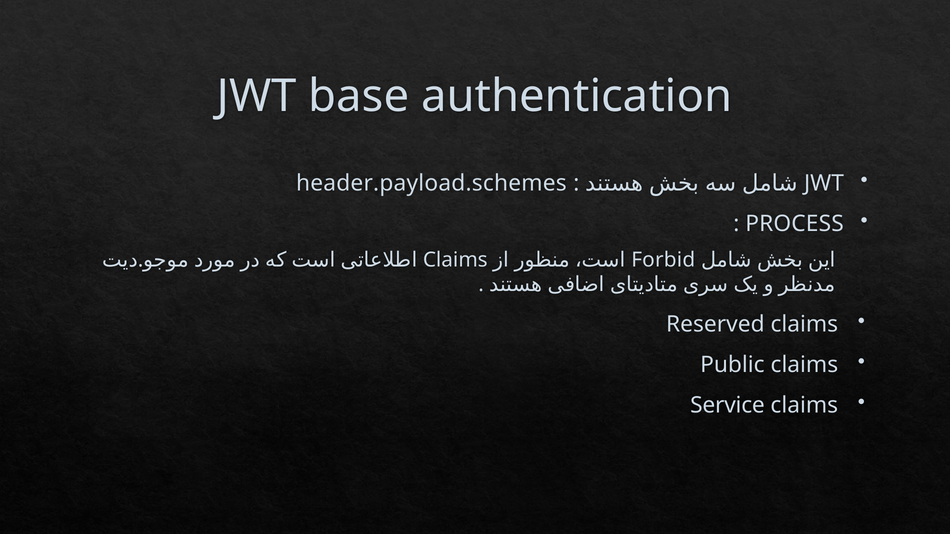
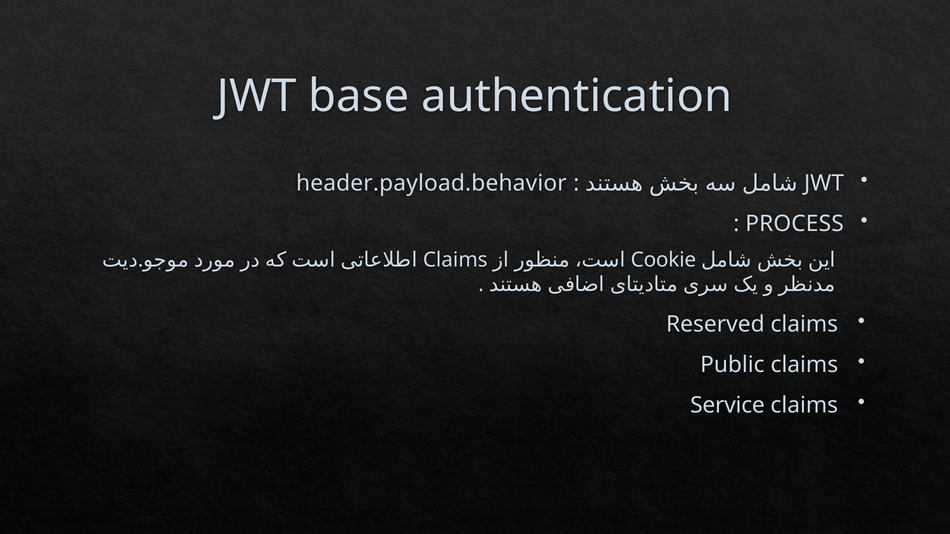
header.payload.schemes: header.payload.schemes -> header.payload.behavior
Forbid: Forbid -> Cookie
